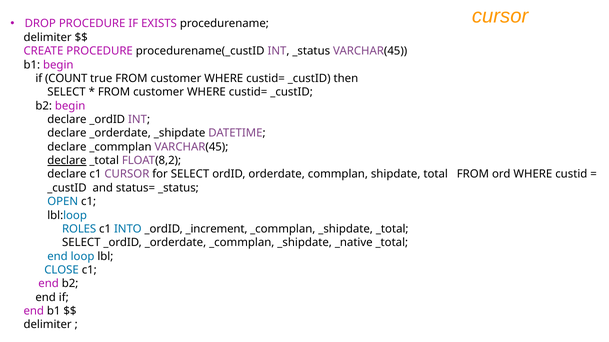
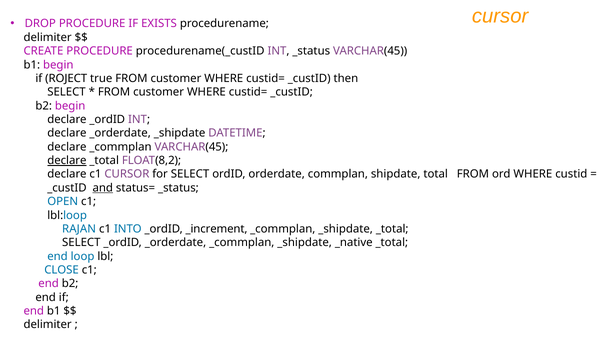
COUNT: COUNT -> ROJECT
and underline: none -> present
ROLES: ROLES -> RAJAN
